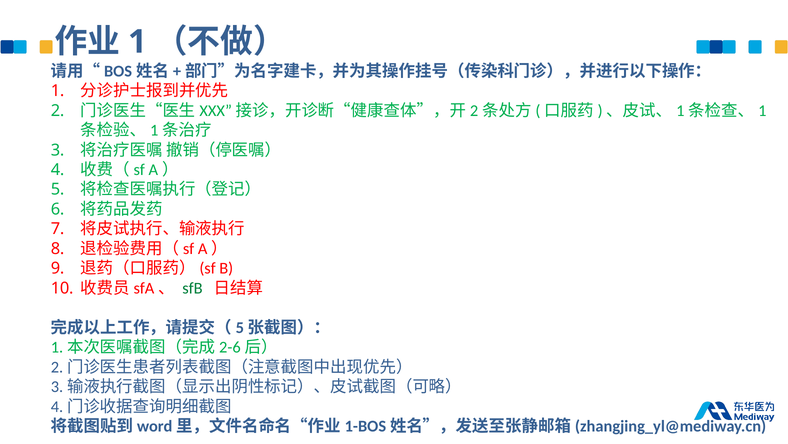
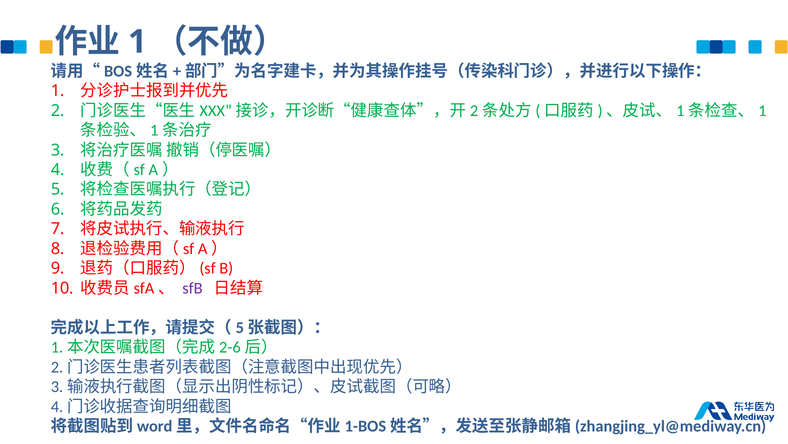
sfB colour: green -> purple
